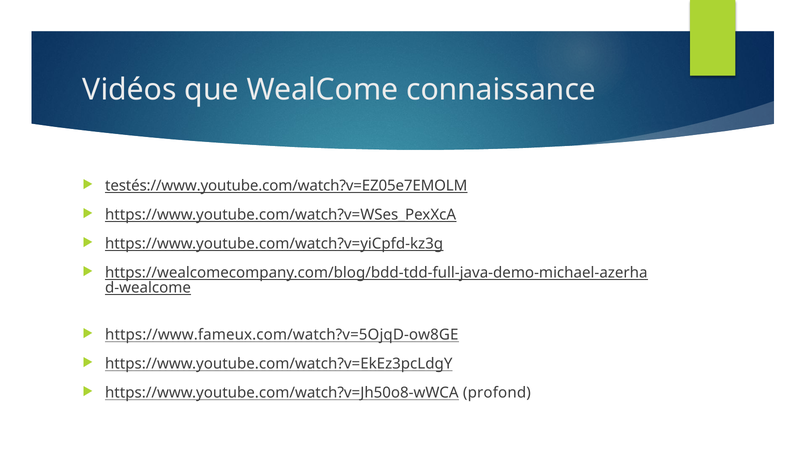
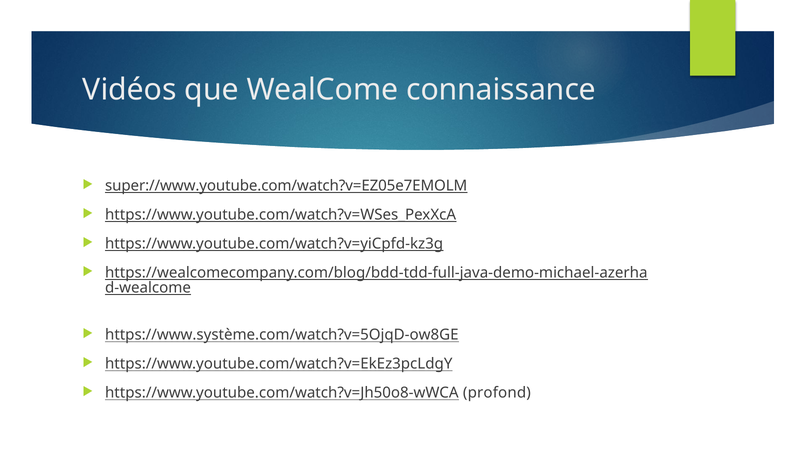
testés://www.youtube.com/watch?v=EZ05e7EMOLM: testés://www.youtube.com/watch?v=EZ05e7EMOLM -> super://www.youtube.com/watch?v=EZ05e7EMOLM
https://www.fameux.com/watch?v=5OjqD-ow8GE: https://www.fameux.com/watch?v=5OjqD-ow8GE -> https://www.système.com/watch?v=5OjqD-ow8GE
